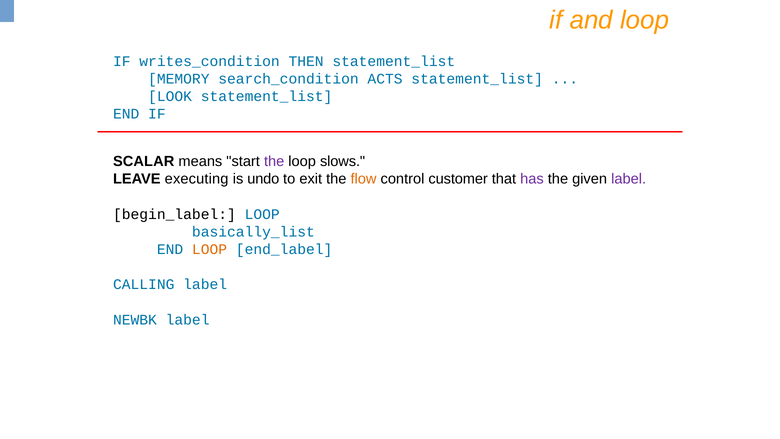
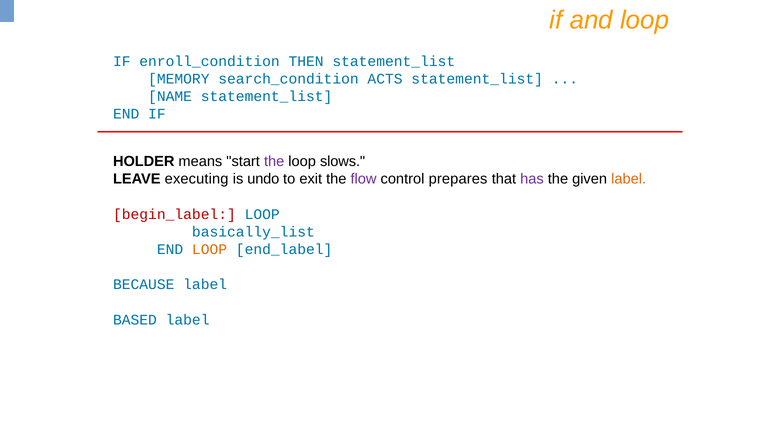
writes_condition: writes_condition -> enroll_condition
LOOK: LOOK -> NAME
SCALAR: SCALAR -> HOLDER
flow colour: orange -> purple
customer: customer -> prepares
label at (629, 179) colour: purple -> orange
begin_label colour: black -> red
CALLING: CALLING -> BECAUSE
NEWBK: NEWBK -> BASED
